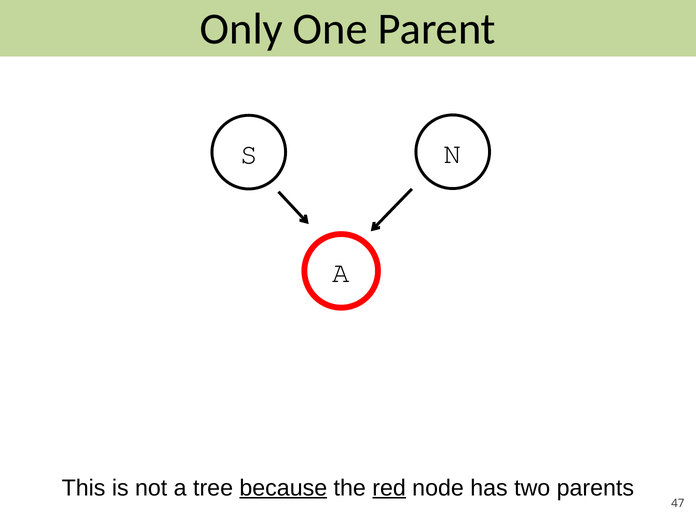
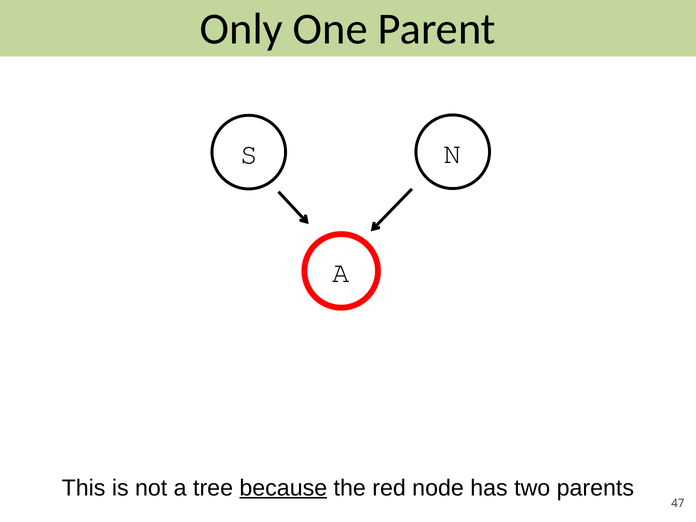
red underline: present -> none
